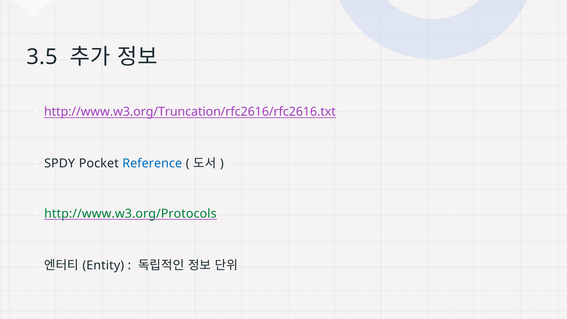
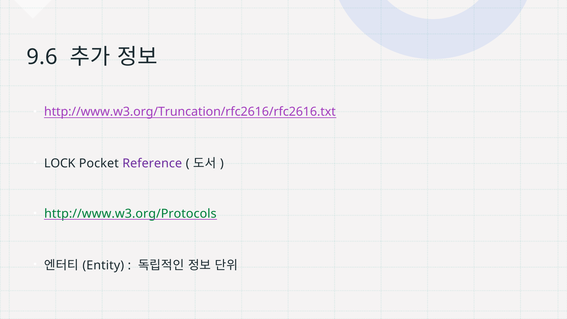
3.5: 3.5 -> 9.6
SPDY: SPDY -> LOCK
Reference colour: blue -> purple
